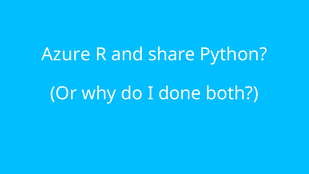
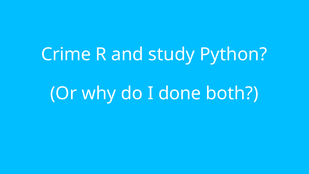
Azure: Azure -> Crime
share: share -> study
